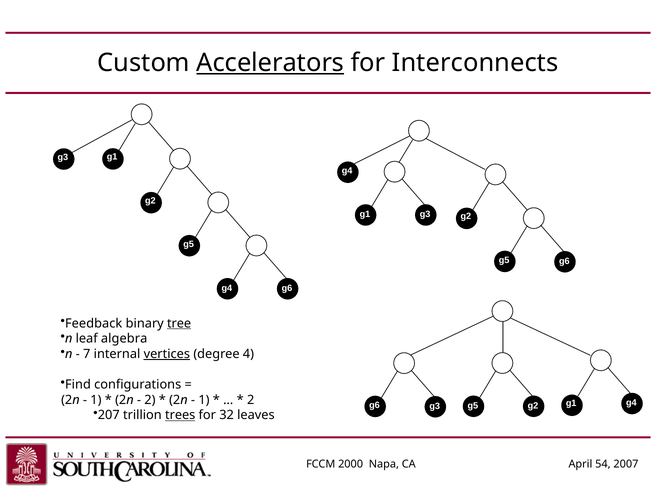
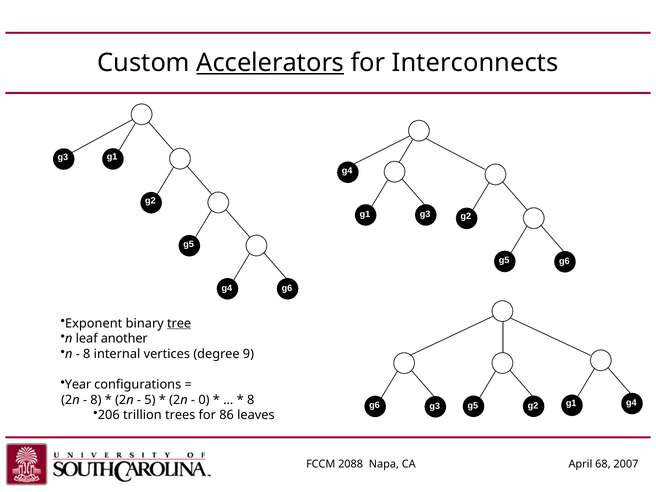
Feedback: Feedback -> Exponent
algebra: algebra -> another
7 at (87, 354): 7 -> 8
vertices underline: present -> none
4: 4 -> 9
Find: Find -> Year
1 at (96, 400): 1 -> 8
2 at (150, 400): 2 -> 5
1 at (204, 400): 1 -> 0
2 at (251, 400): 2 -> 8
207: 207 -> 206
trees underline: present -> none
32: 32 -> 86
2000: 2000 -> 2088
54: 54 -> 68
